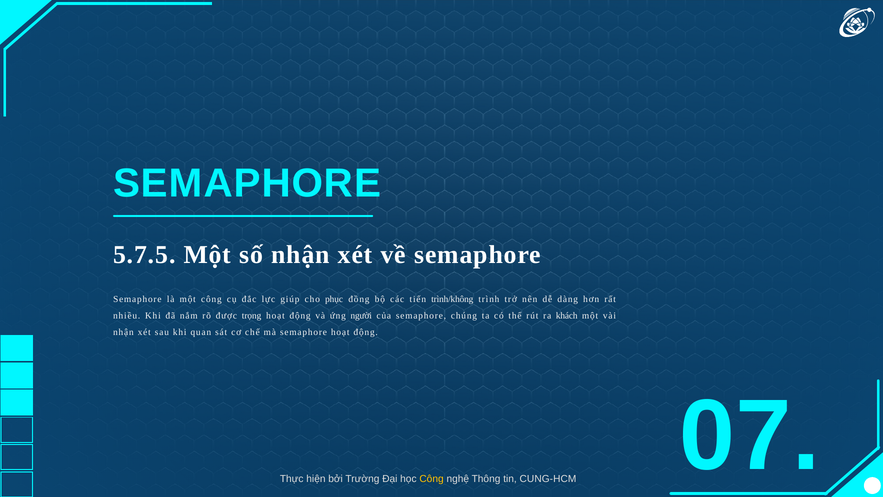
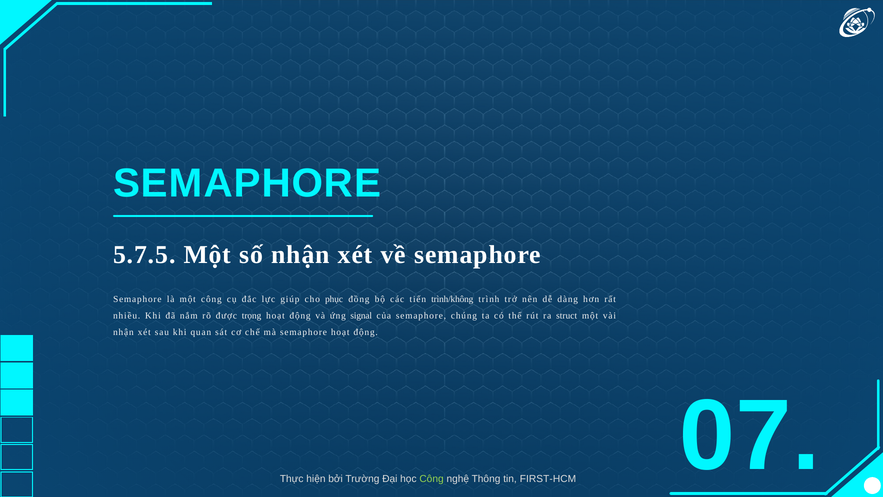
người: người -> signal
khách: khách -> struct
Công at (432, 479) colour: yellow -> light green
CUNG-HCM: CUNG-HCM -> FIRST-HCM
